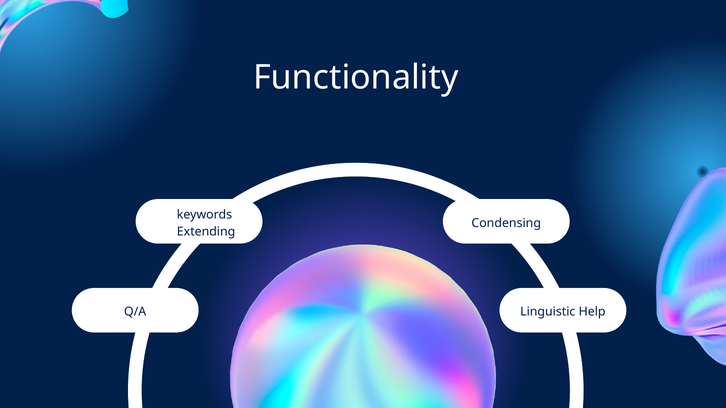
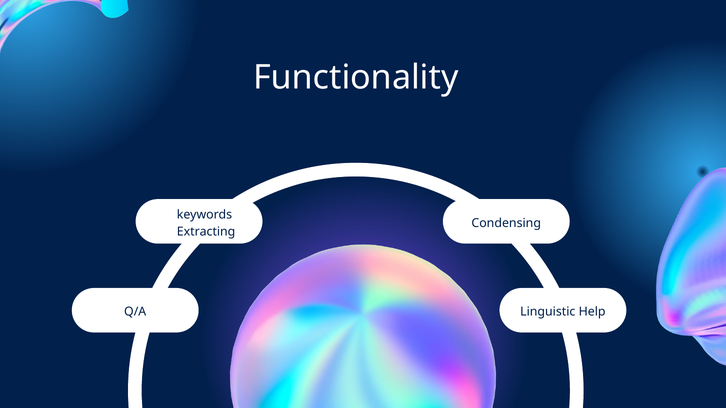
Extending: Extending -> Extracting
